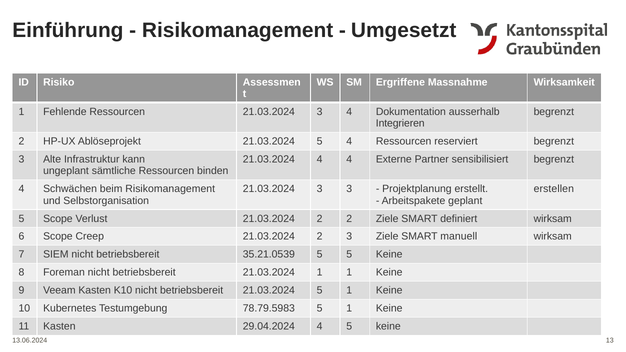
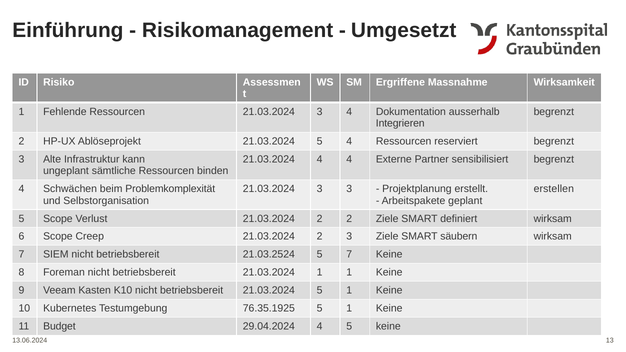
beim Risikomanagement: Risikomanagement -> Problemkomplexität
manuell: manuell -> säubern
35.21.0539: 35.21.0539 -> 21.03.2524
5 5: 5 -> 7
78.79.5983: 78.79.5983 -> 76.35.1925
11 Kasten: Kasten -> Budget
